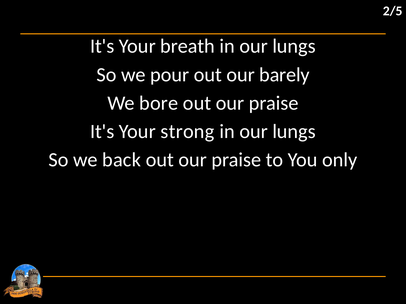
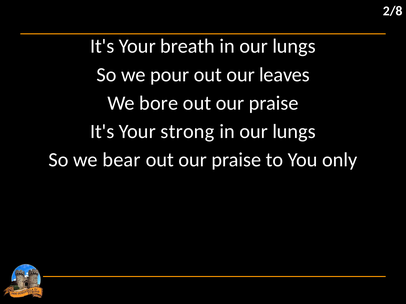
2/5: 2/5 -> 2/8
barely: barely -> leaves
back: back -> bear
